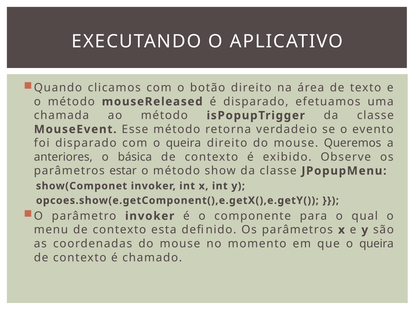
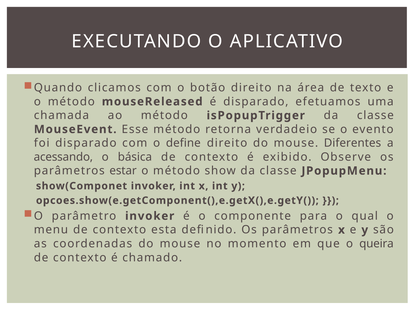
com o queira: queira -> define
Queremos: Queremos -> Diferentes
anteriores: anteriores -> acessando
